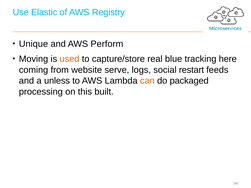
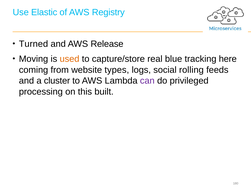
Unique: Unique -> Turned
Perform: Perform -> Release
serve: serve -> types
restart: restart -> rolling
unless: unless -> cluster
can colour: orange -> purple
packaged: packaged -> privileged
